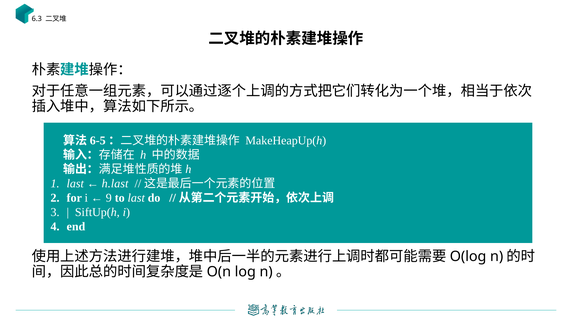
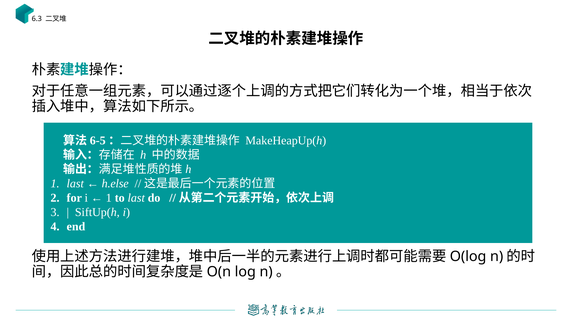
h.last: h.last -> h.else
9 at (109, 198): 9 -> 1
